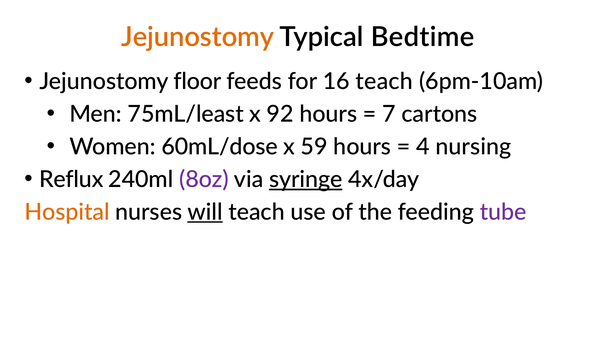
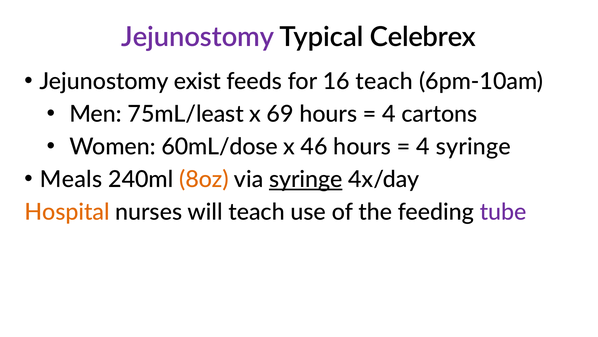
Jejunostomy at (198, 37) colour: orange -> purple
Bedtime: Bedtime -> Celebrex
floor: floor -> exist
92: 92 -> 69
7 at (389, 114): 7 -> 4
59: 59 -> 46
4 nursing: nursing -> syringe
Reflux: Reflux -> Meals
8oz colour: purple -> orange
will underline: present -> none
